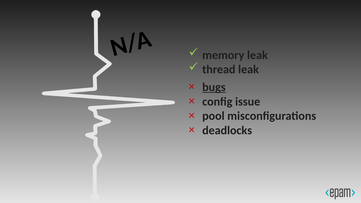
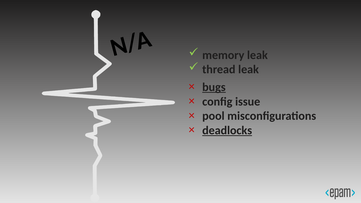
deadlocks underline: none -> present
